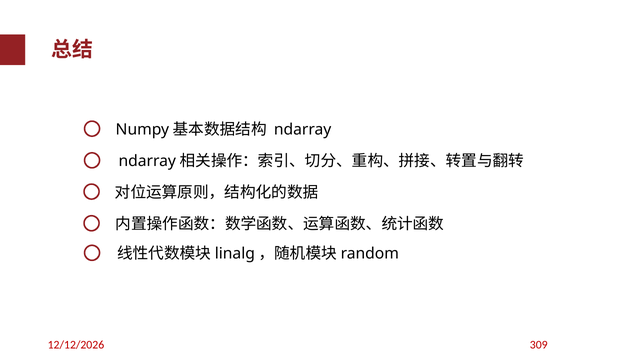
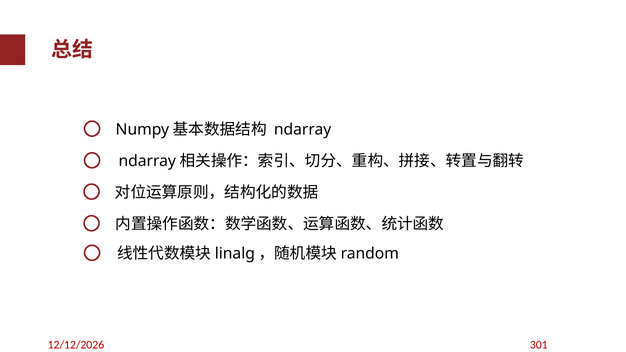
309: 309 -> 301
